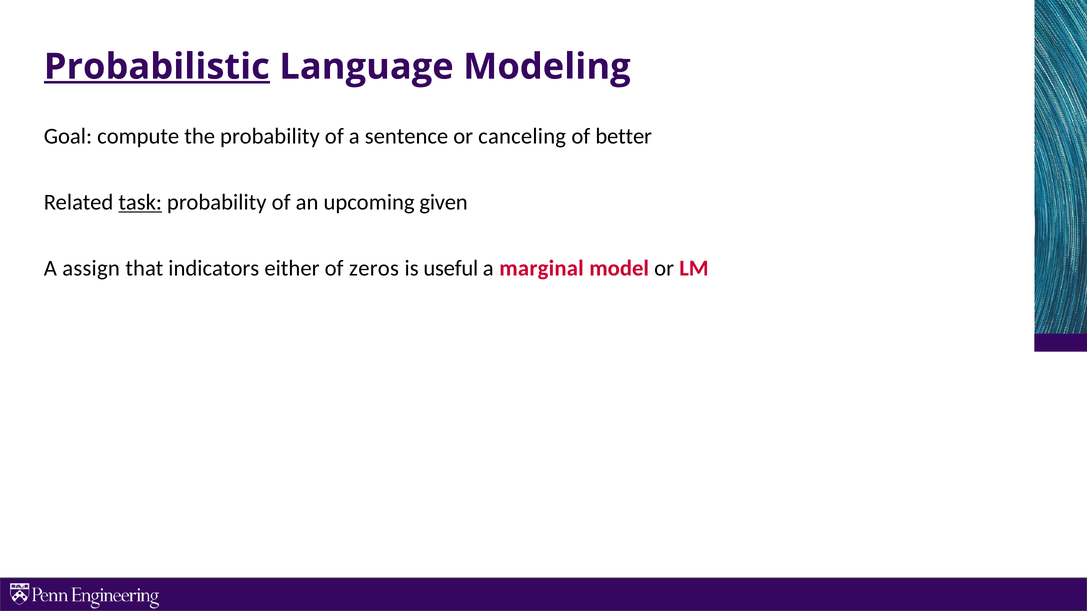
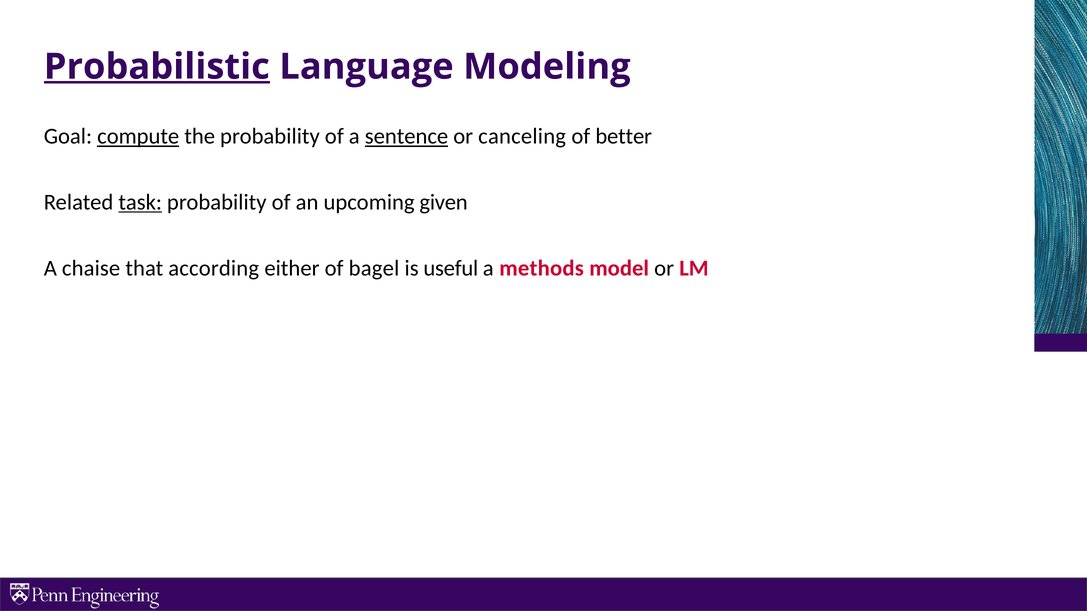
compute underline: none -> present
sentence underline: none -> present
assign: assign -> chaise
indicators: indicators -> according
zeros: zeros -> bagel
marginal: marginal -> methods
